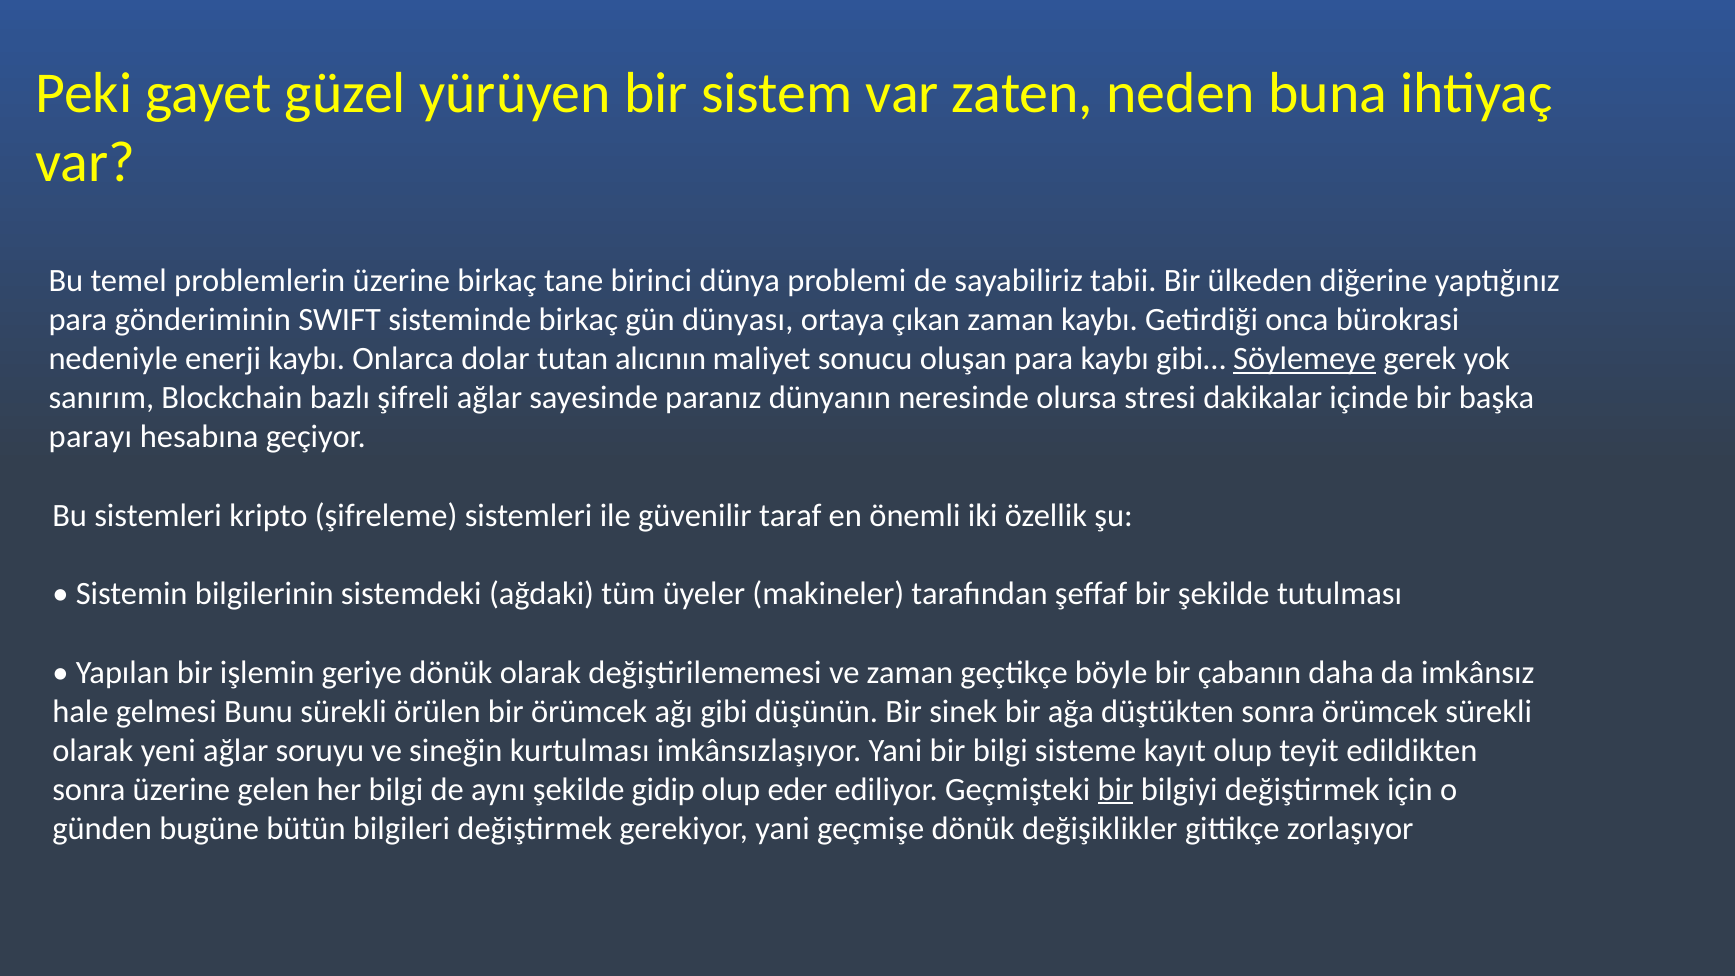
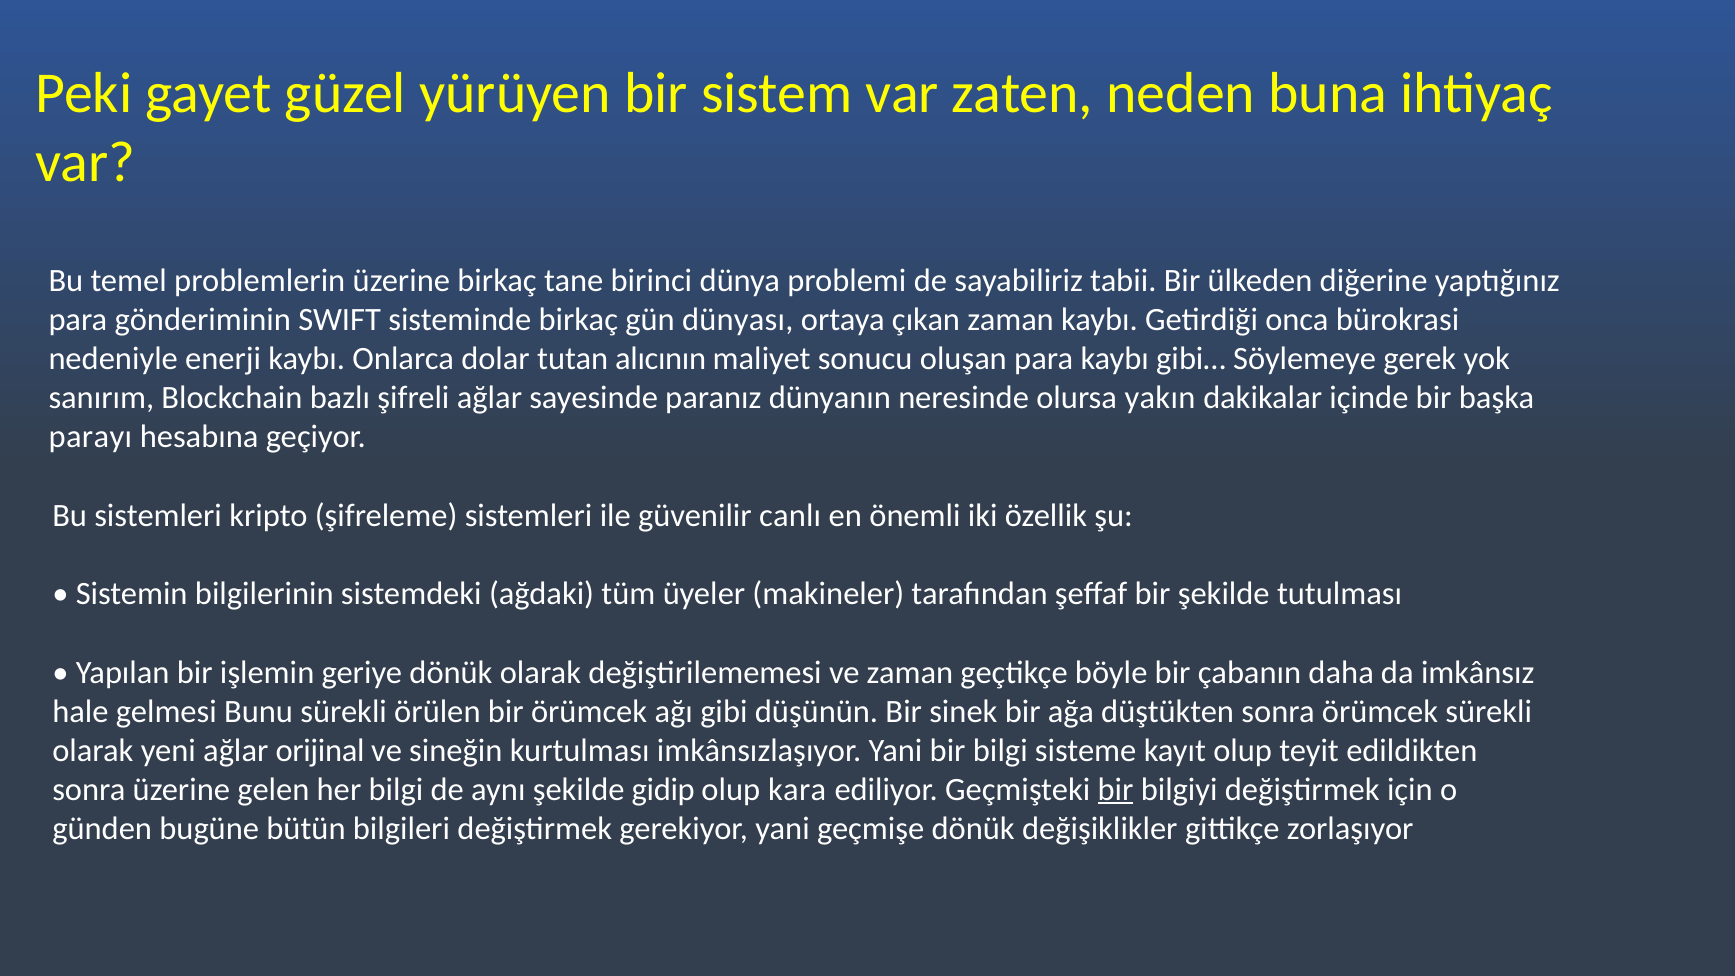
Söylemeye underline: present -> none
stresi: stresi -> yakın
taraf: taraf -> canlı
soruyu: soruyu -> orijinal
eder: eder -> kara
